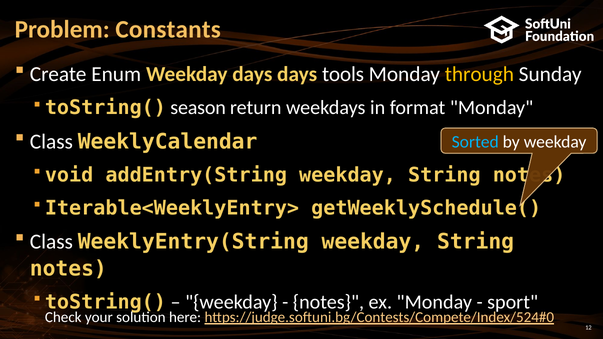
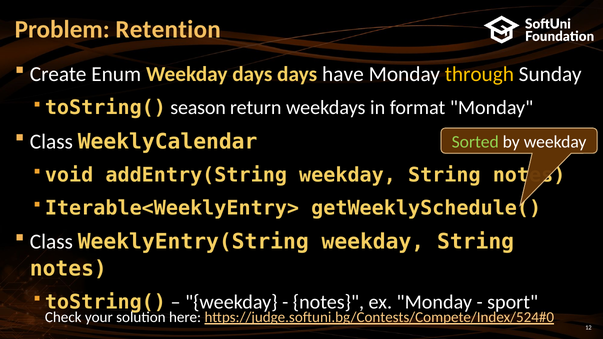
Constants: Constants -> Retention
tools: tools -> have
Sorted colour: light blue -> light green
